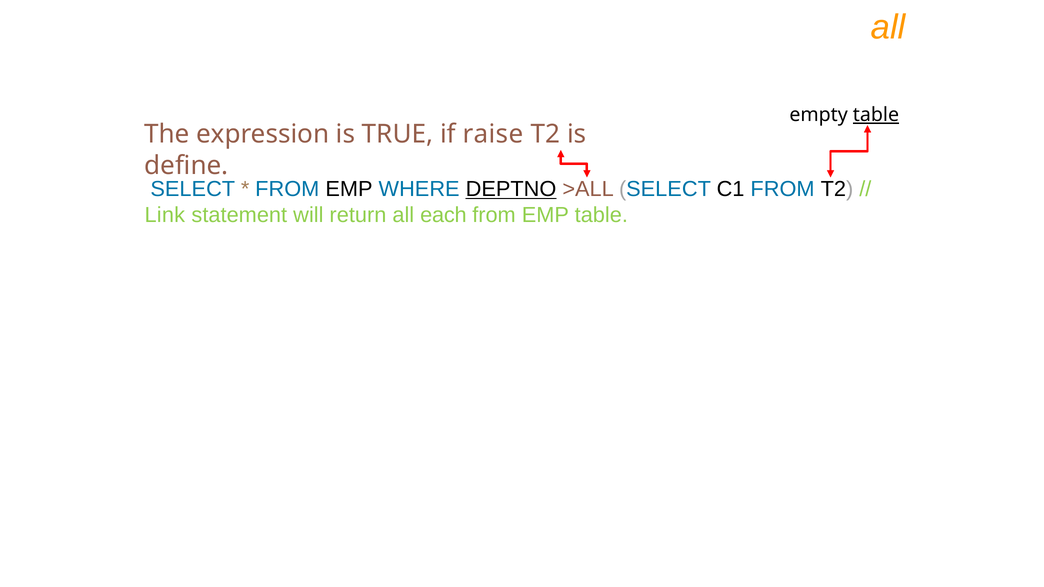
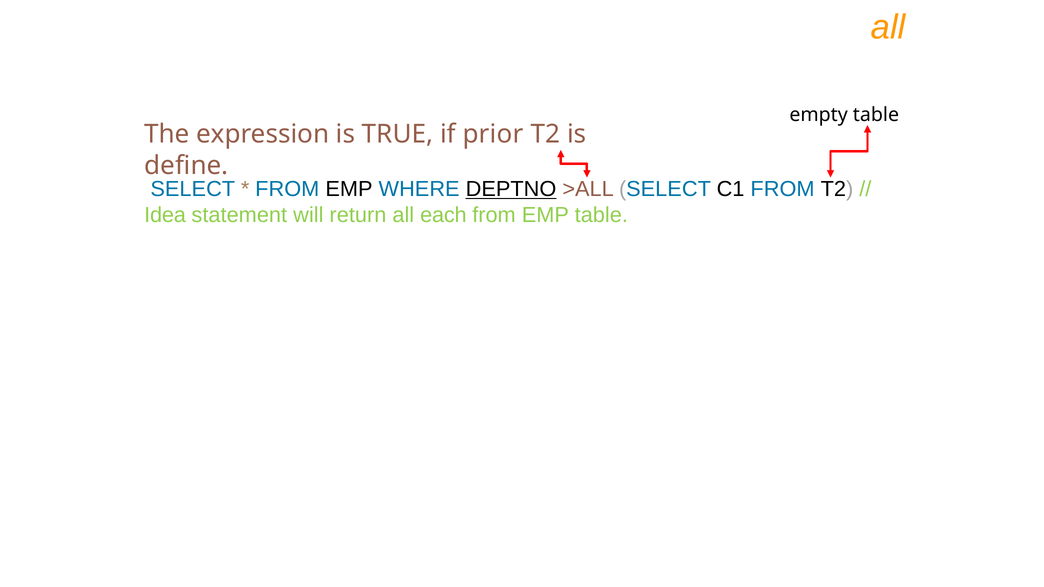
table at (876, 115) underline: present -> none
raise: raise -> prior
Link: Link -> Idea
